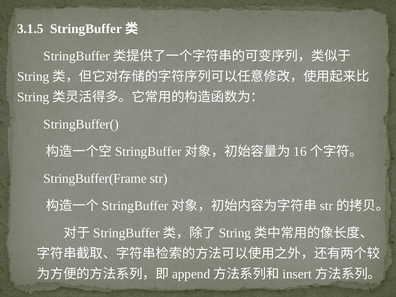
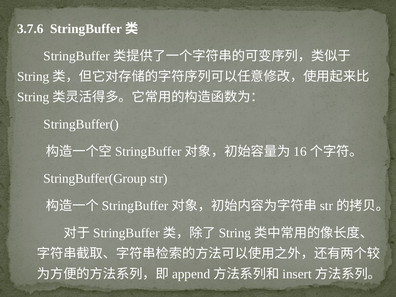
3.1.5: 3.1.5 -> 3.7.6
StringBuffer(Frame: StringBuffer(Frame -> StringBuffer(Group
